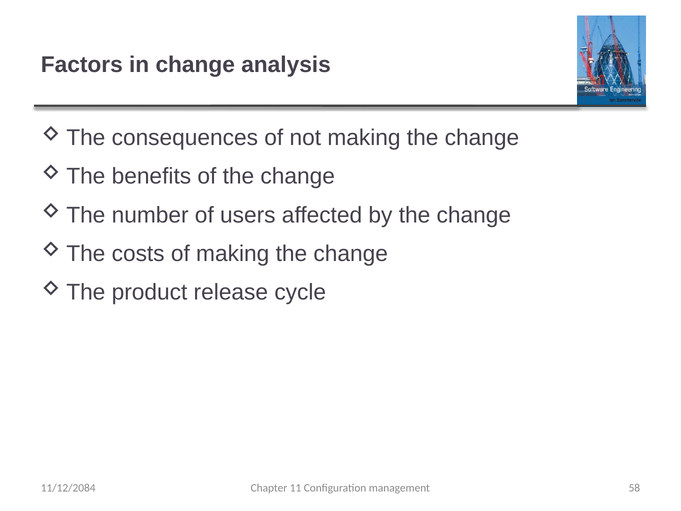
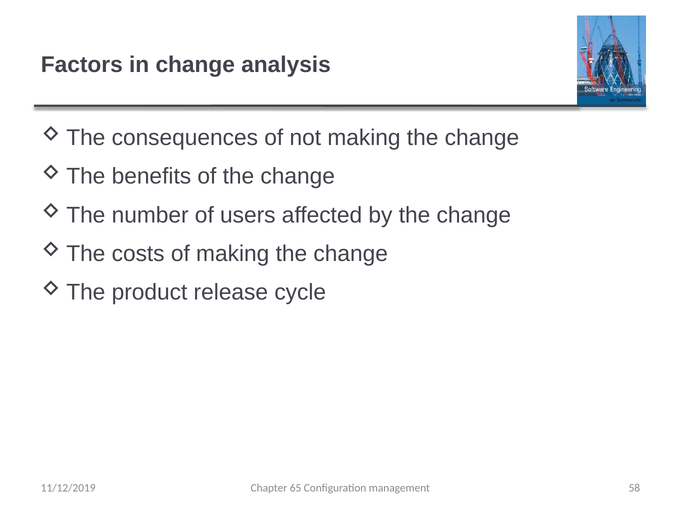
11: 11 -> 65
11/12/2084: 11/12/2084 -> 11/12/2019
